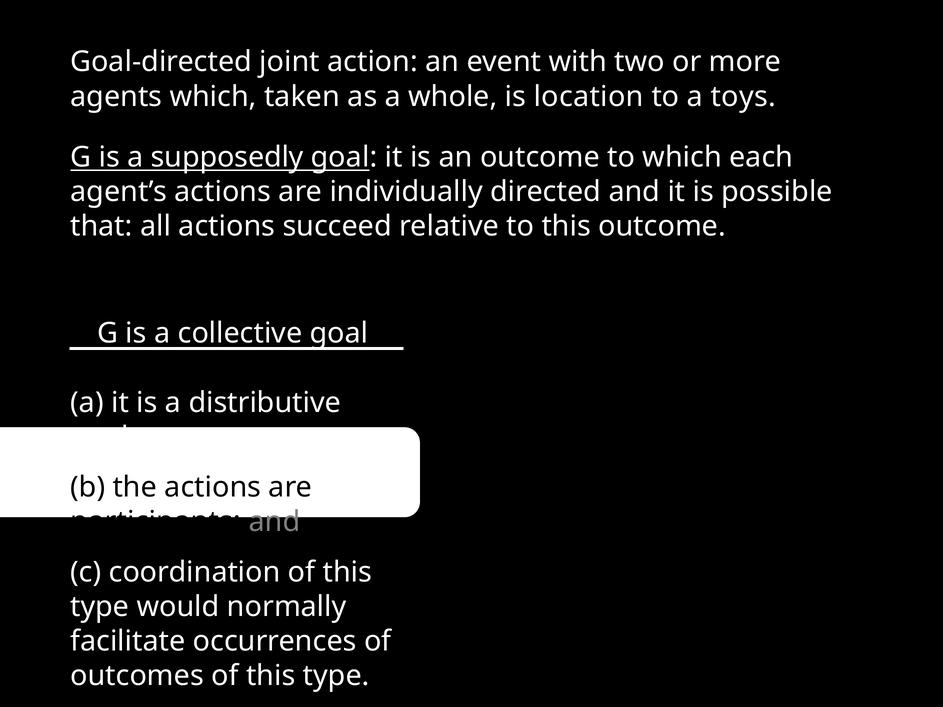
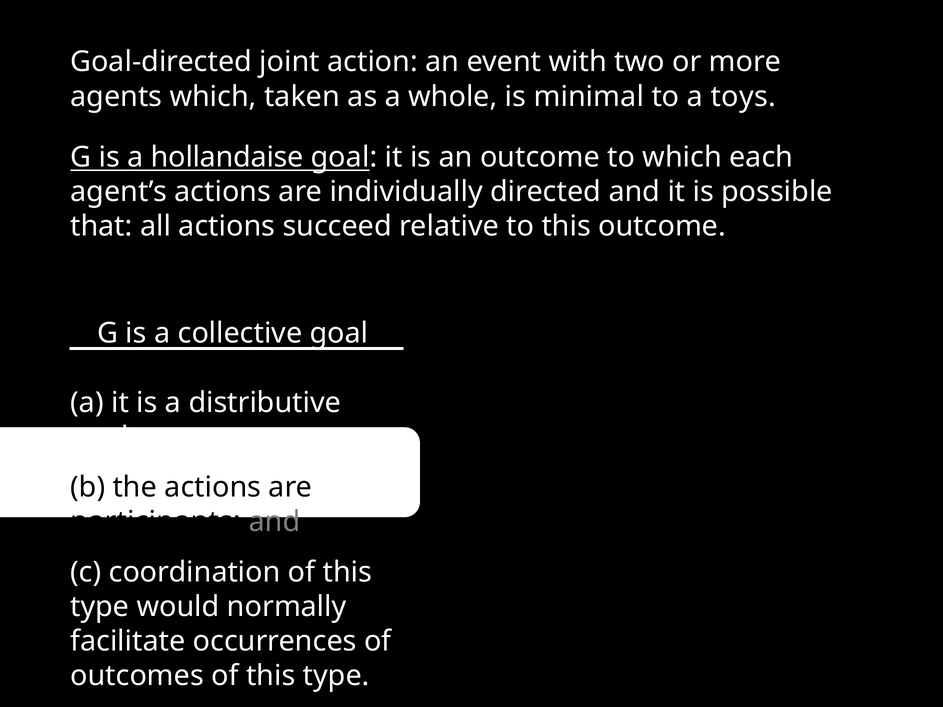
location: location -> minimal
supposedly: supposedly -> hollandaise
